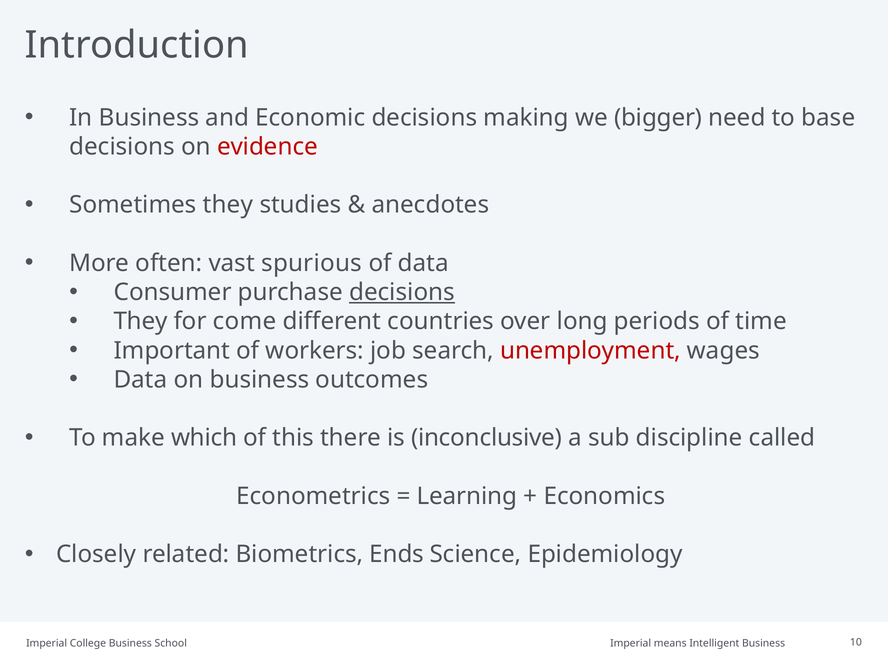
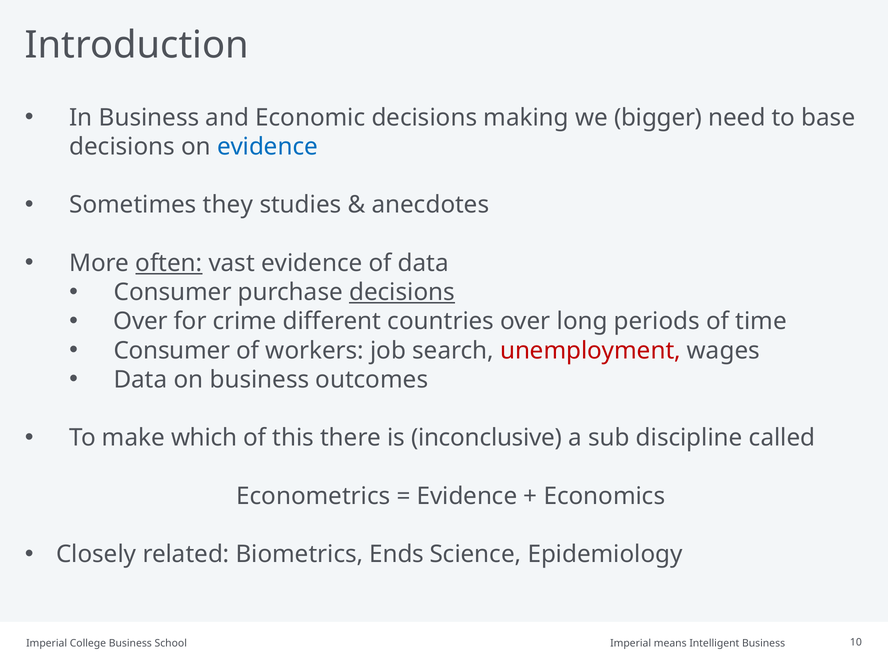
evidence at (267, 147) colour: red -> blue
often underline: none -> present
vast spurious: spurious -> evidence
They at (141, 322): They -> Over
come: come -> crime
Important at (172, 351): Important -> Consumer
Learning at (467, 497): Learning -> Evidence
